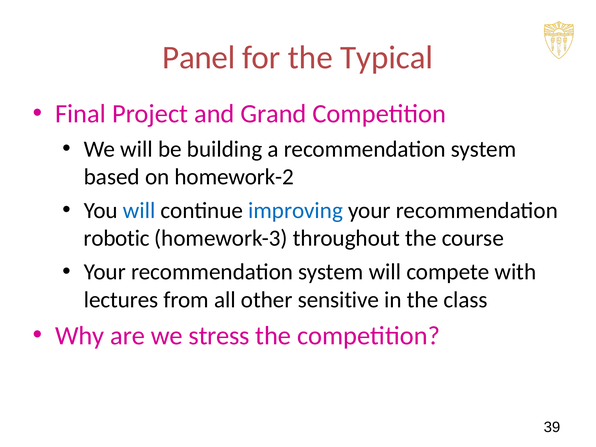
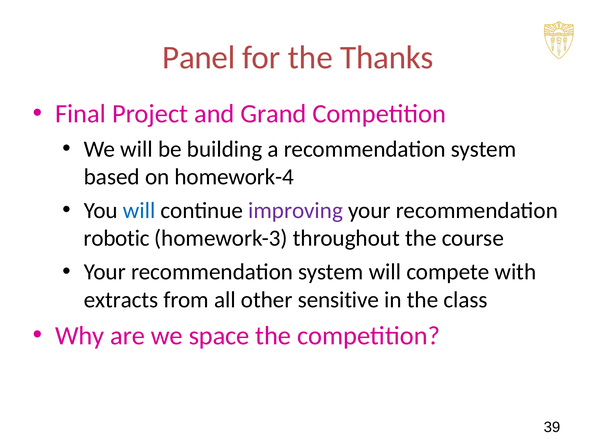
Typical: Typical -> Thanks
homework-2: homework-2 -> homework-4
improving colour: blue -> purple
lectures: lectures -> extracts
stress: stress -> space
